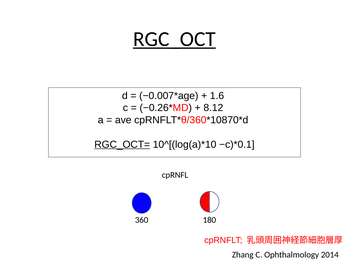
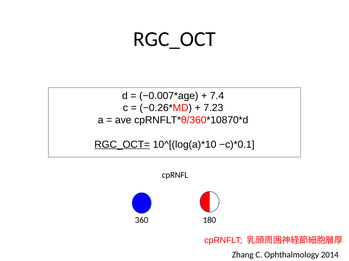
RGC_OCT underline: present -> none
1.6: 1.6 -> 7.4
8.12: 8.12 -> 7.23
